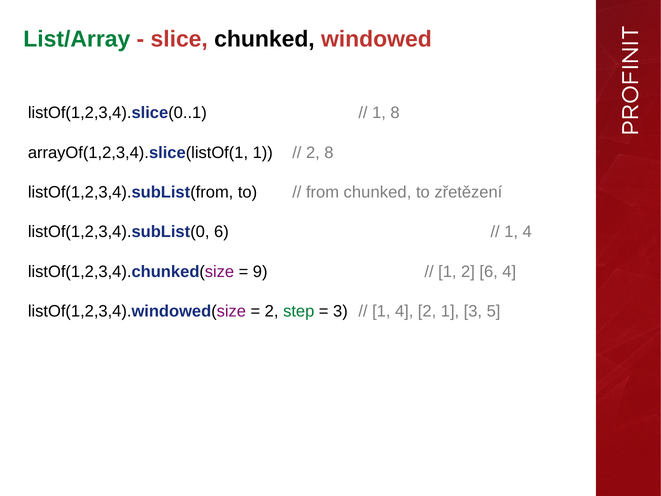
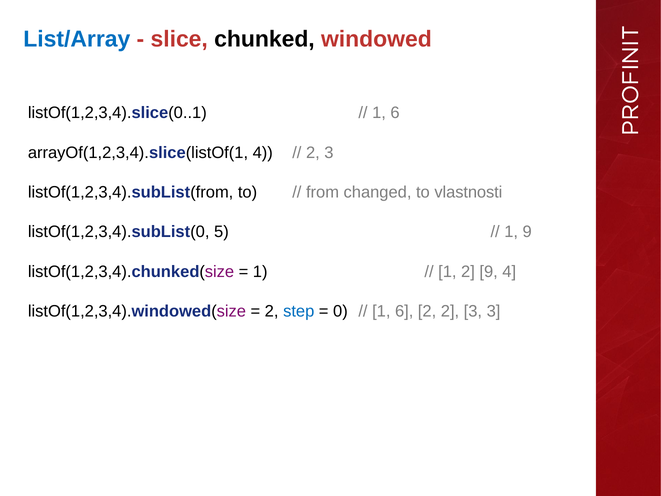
List/Array colour: green -> blue
8 at (395, 113): 8 -> 6
arrayOf(1,2,3,4).slice(listOf(1 1: 1 -> 4
8 at (329, 153): 8 -> 3
from chunked: chunked -> changed
zřetězení: zřetězení -> vlastnosti
listOf(1,2,3,4).subList(0 6: 6 -> 5
4 at (527, 232): 4 -> 9
9 at (260, 272): 9 -> 1
2 6: 6 -> 9
step colour: green -> blue
3 at (340, 311): 3 -> 0
4 at (404, 311): 4 -> 6
2 1: 1 -> 2
3 5: 5 -> 3
